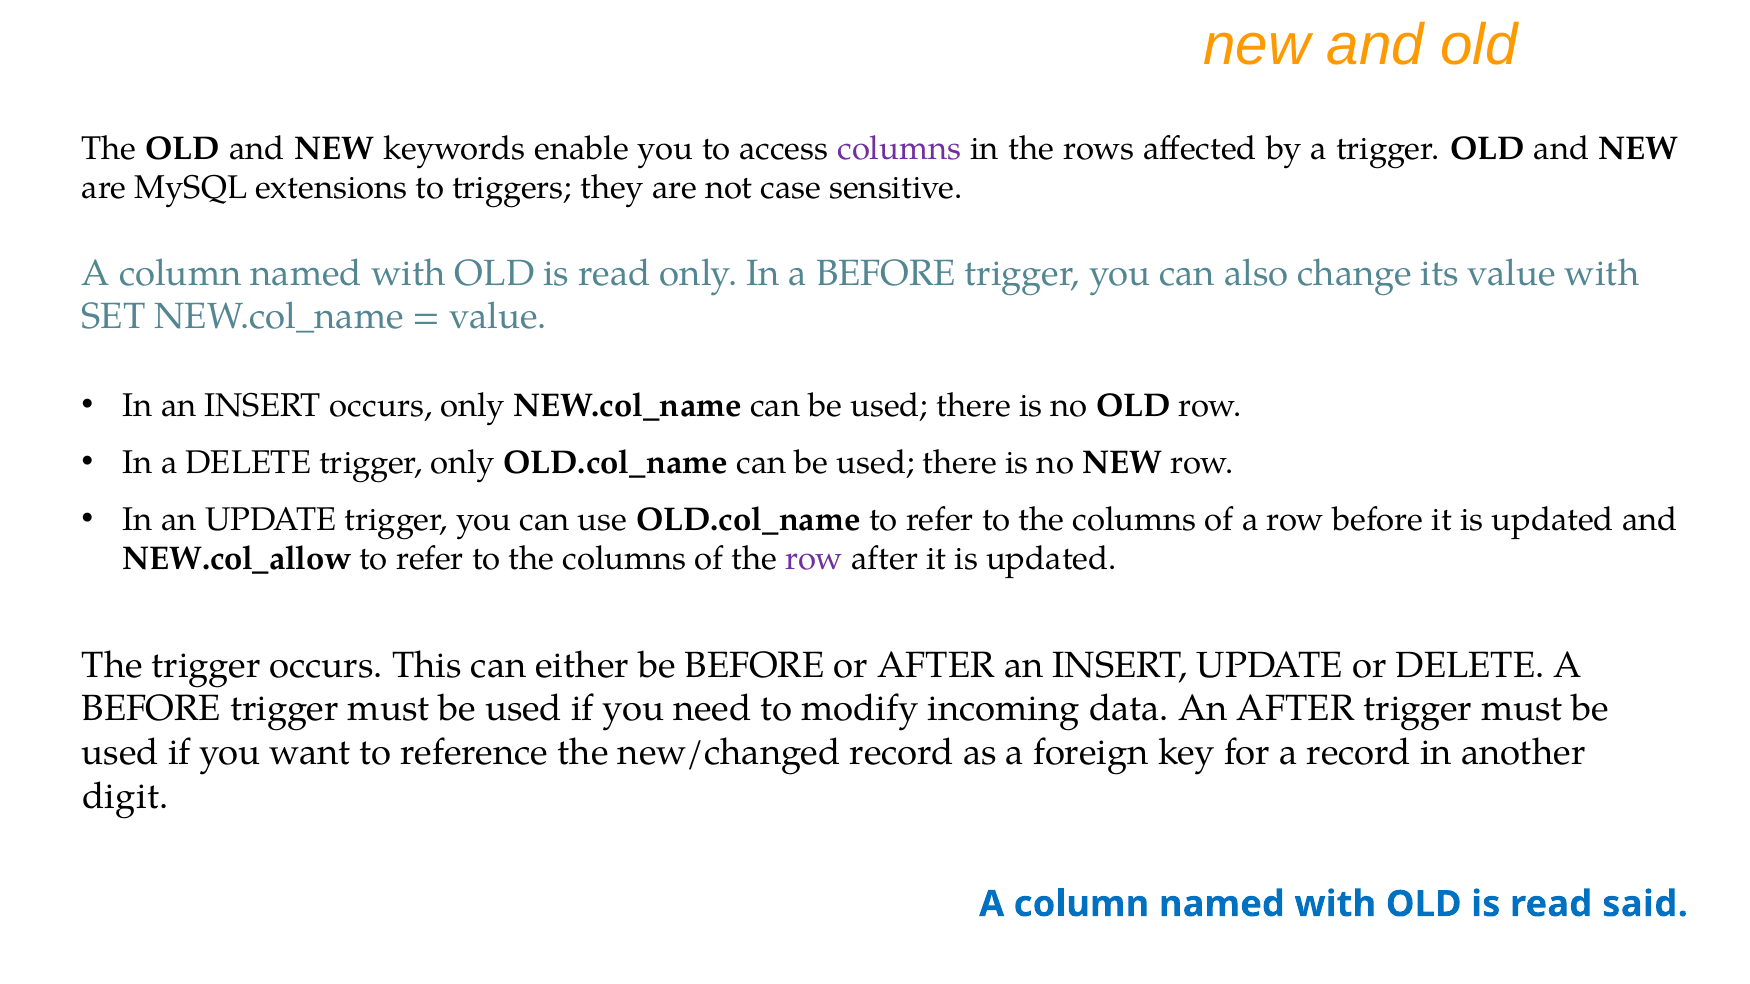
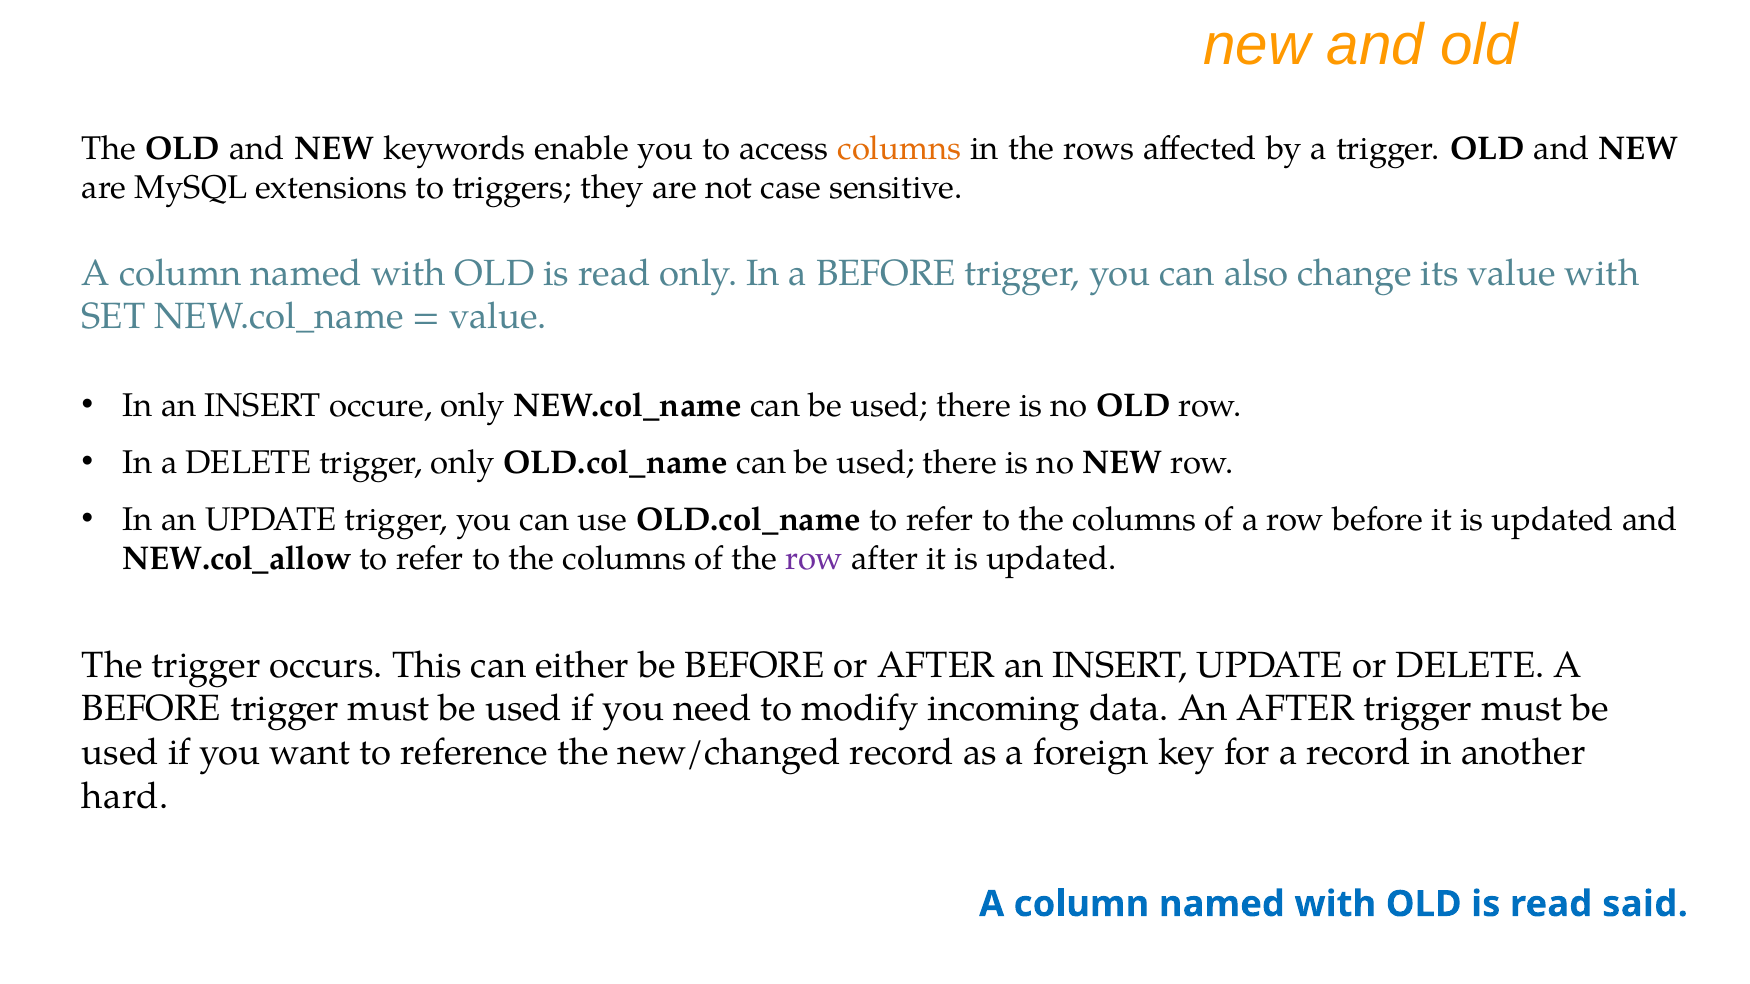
columns at (899, 149) colour: purple -> orange
INSERT occurs: occurs -> occure
digit: digit -> hard
